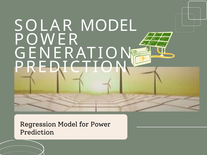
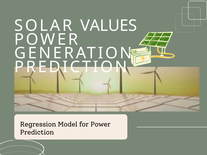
SOLAR MODEL: MODEL -> VALUES
